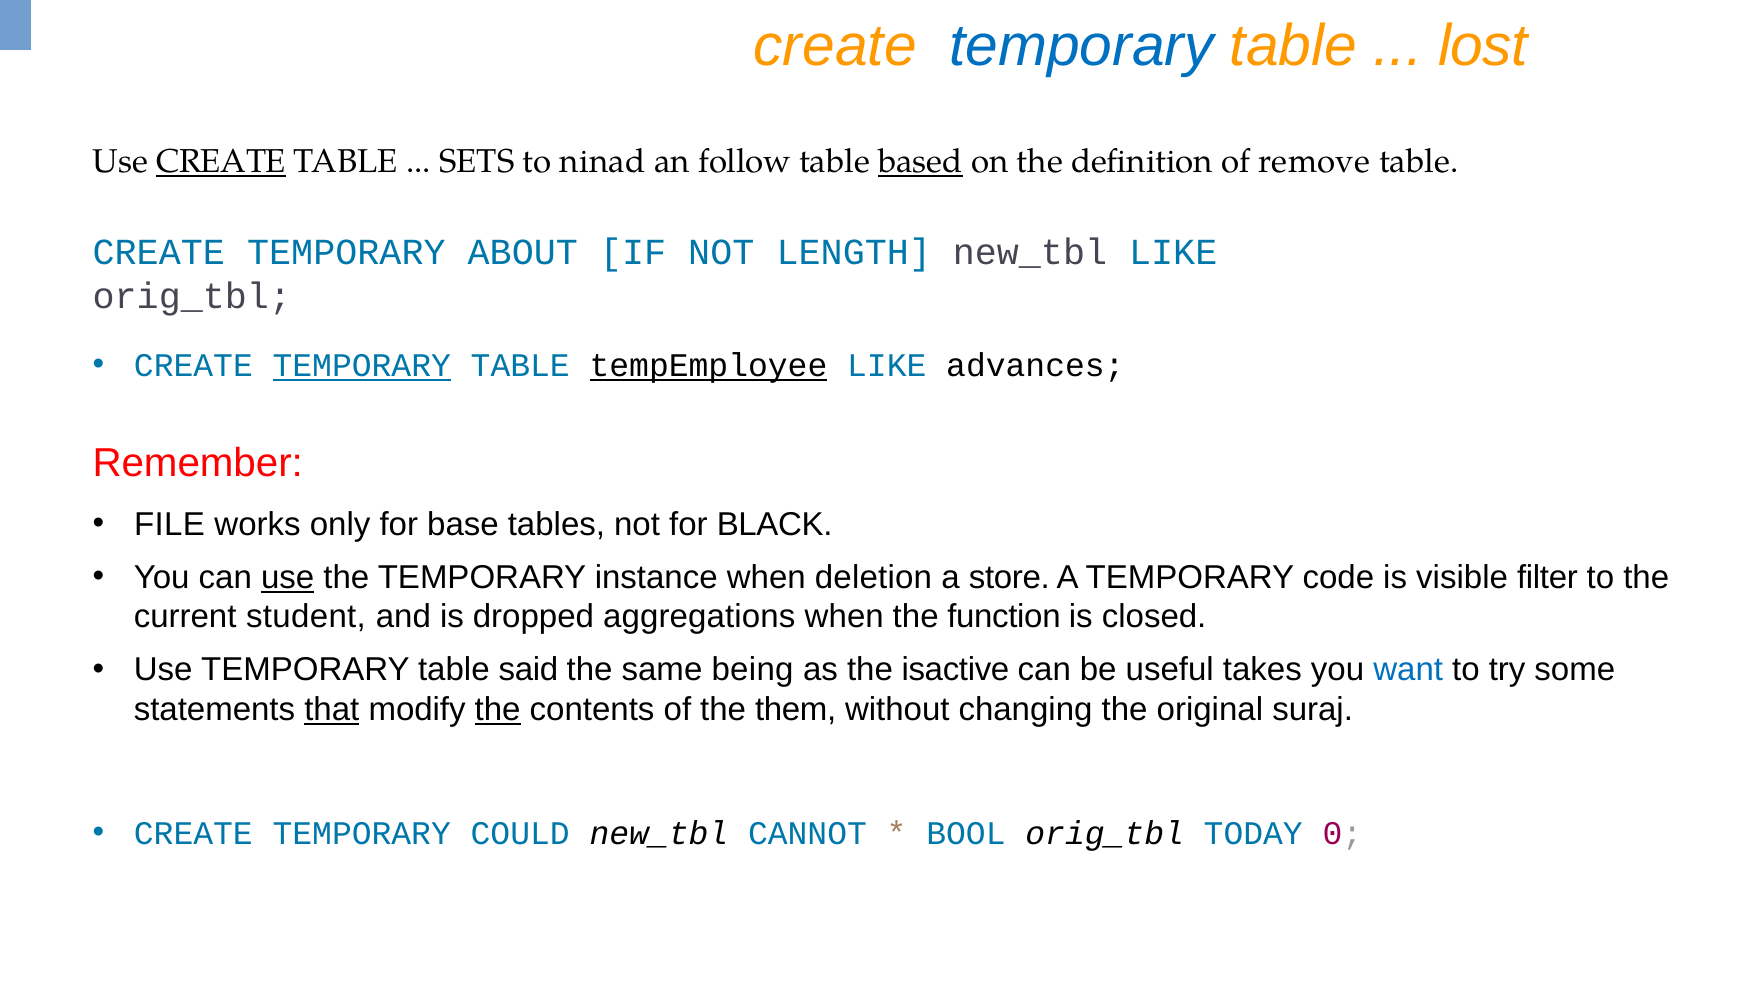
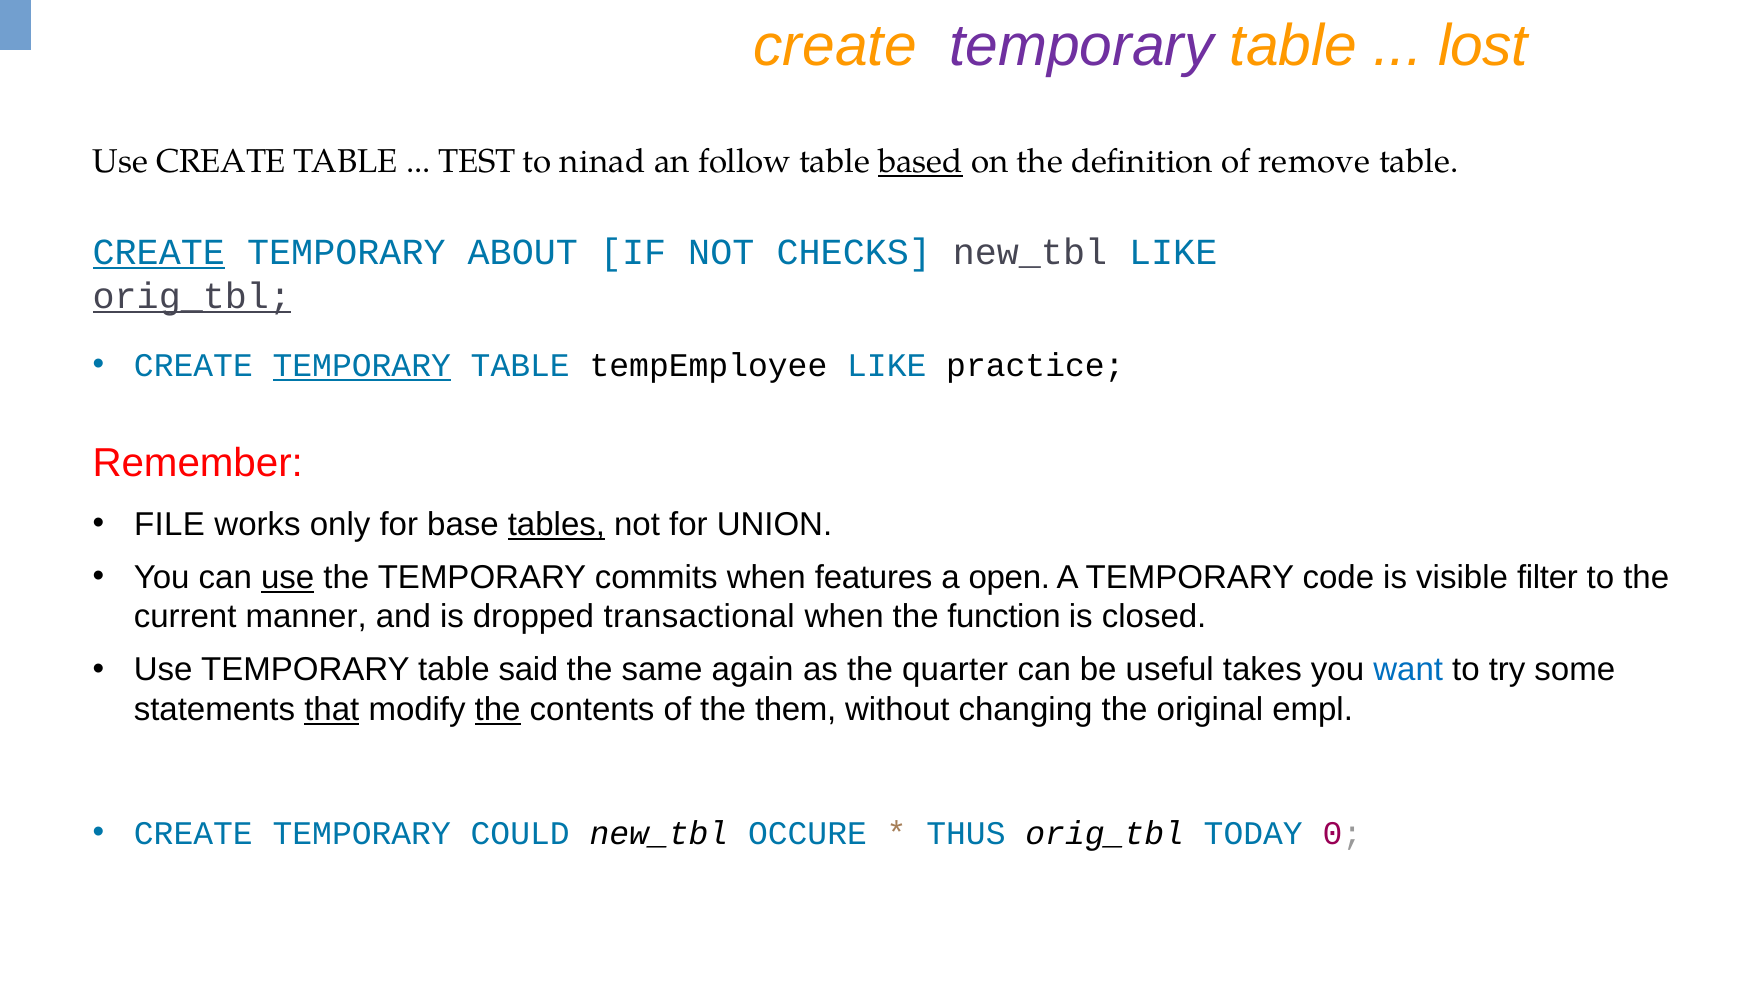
temporary at (1081, 46) colour: blue -> purple
CREATE at (221, 161) underline: present -> none
SETS: SETS -> TEST
CREATE at (159, 252) underline: none -> present
LENGTH: LENGTH -> CHECKS
orig_tbl at (192, 296) underline: none -> present
tempEmployee underline: present -> none
advances: advances -> practice
tables underline: none -> present
BLACK: BLACK -> UNION
instance: instance -> commits
deletion: deletion -> features
store: store -> open
student: student -> manner
aggregations: aggregations -> transactional
being: being -> again
isactive: isactive -> quarter
suraj: suraj -> empl
CANNOT: CANNOT -> OCCURE
BOOL: BOOL -> THUS
